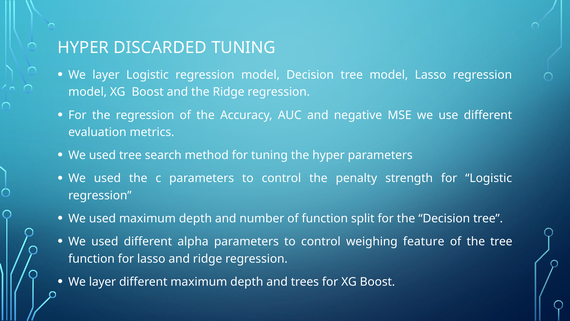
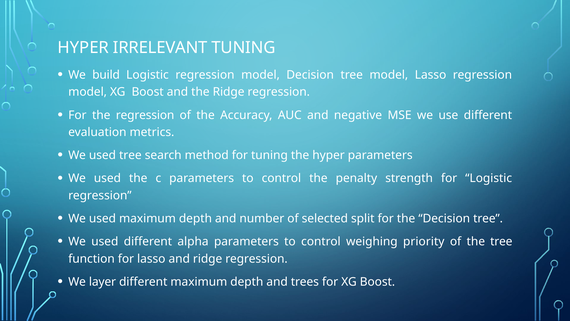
DISCARDED: DISCARDED -> IRRELEVANT
layer at (106, 75): layer -> build
of function: function -> selected
feature: feature -> priority
